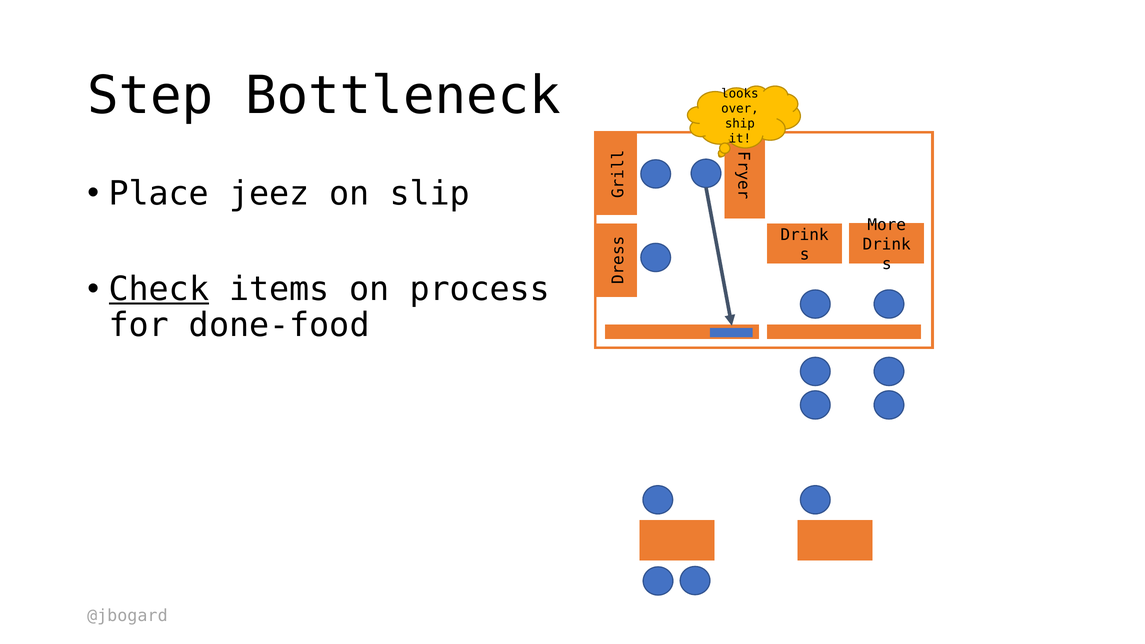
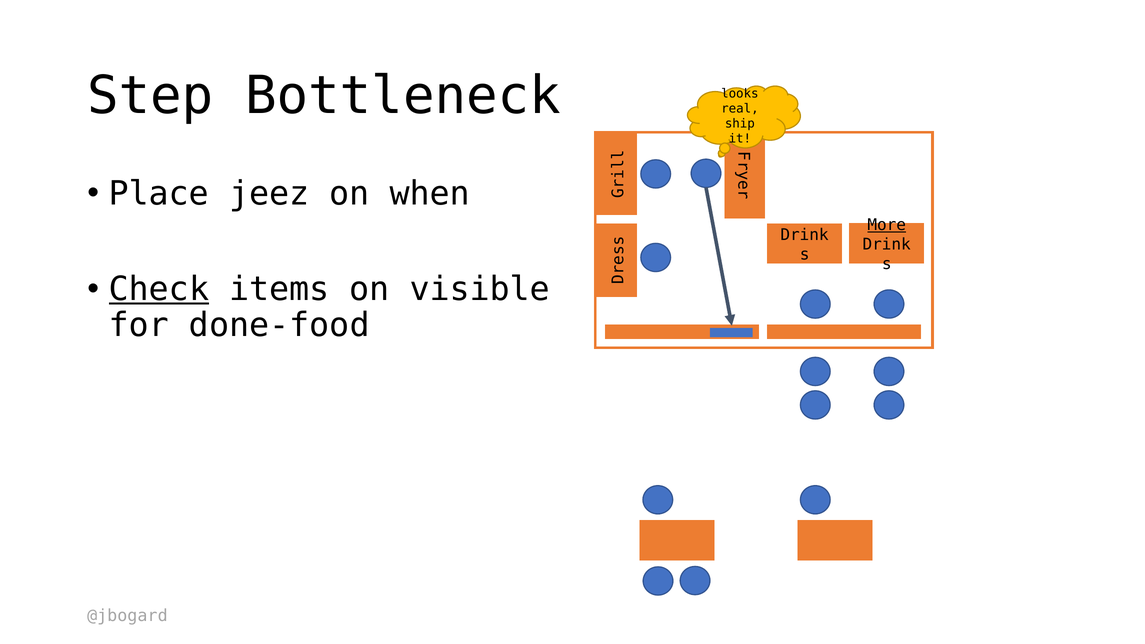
over: over -> real
slip: slip -> when
More underline: none -> present
process: process -> visible
